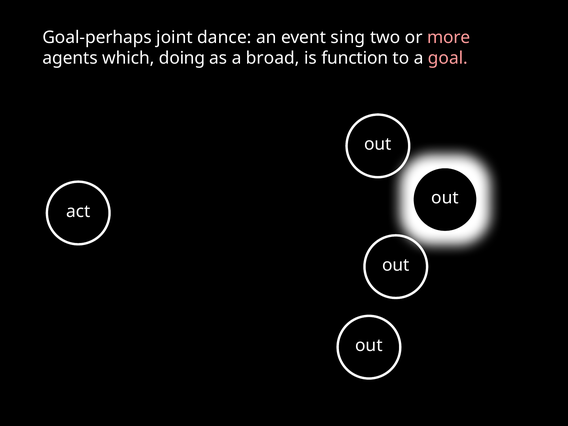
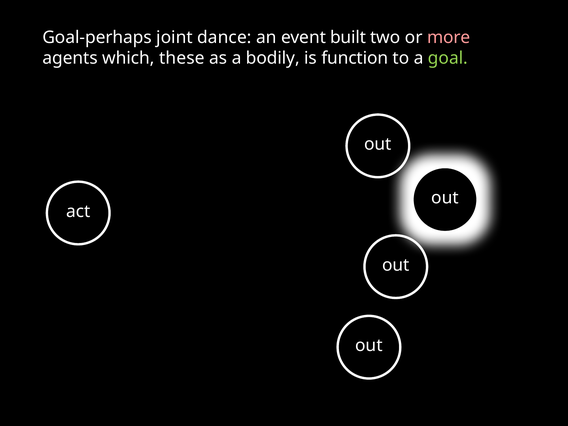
sing: sing -> built
doing: doing -> these
broad: broad -> bodily
goal colour: pink -> light green
